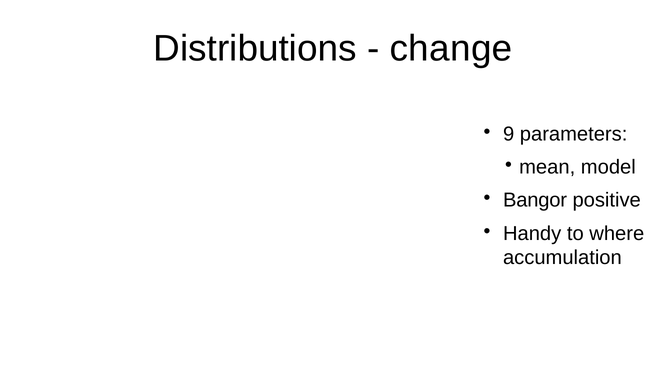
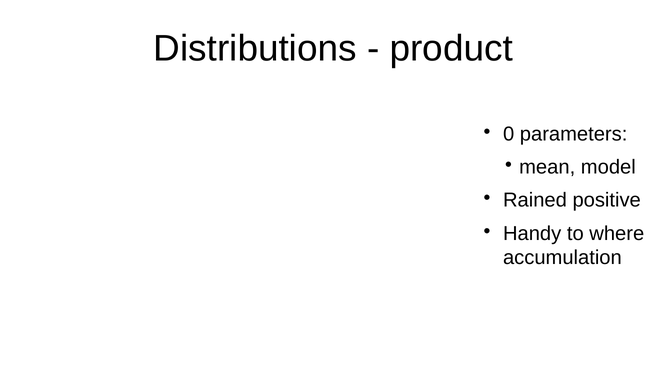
change: change -> product
9: 9 -> 0
Bangor: Bangor -> Rained
